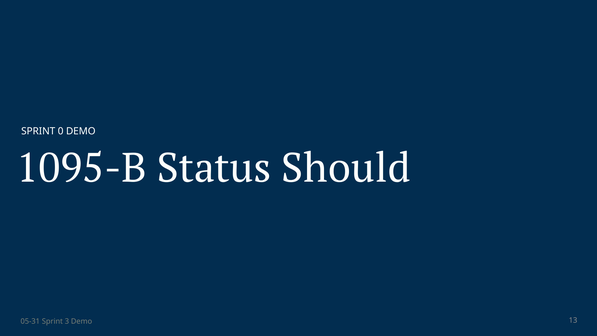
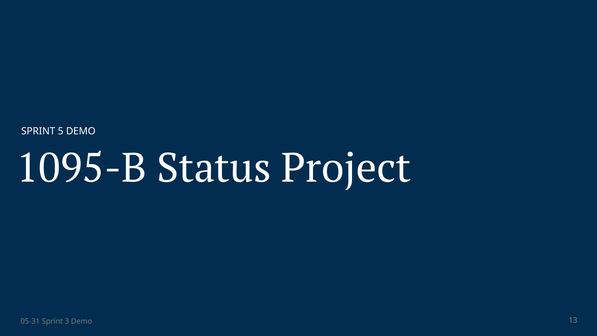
0: 0 -> 5
Should: Should -> Project
